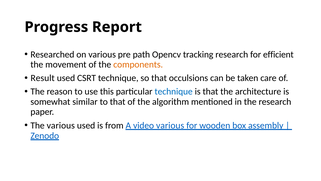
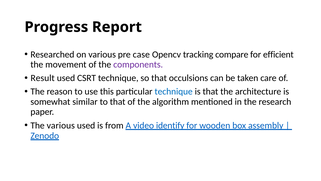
path: path -> case
tracking research: research -> compare
components colour: orange -> purple
video various: various -> identify
